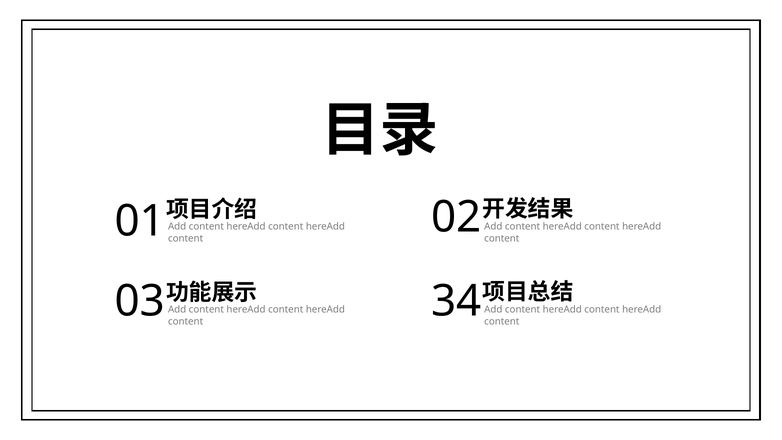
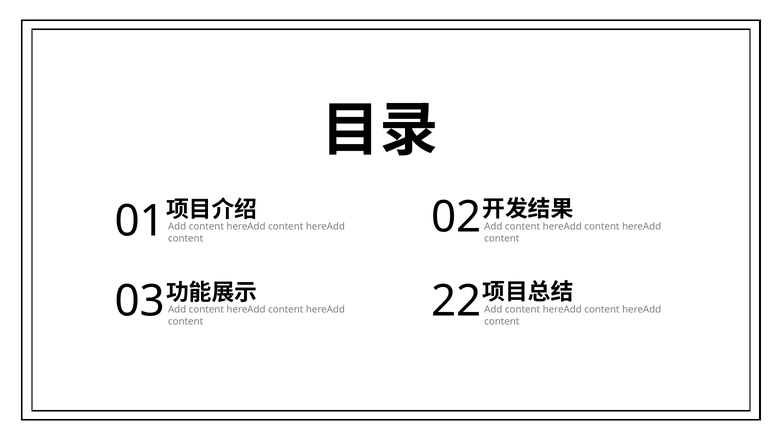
34: 34 -> 22
